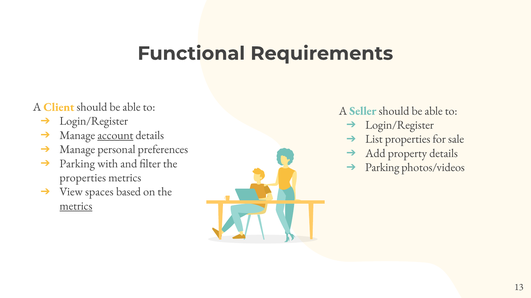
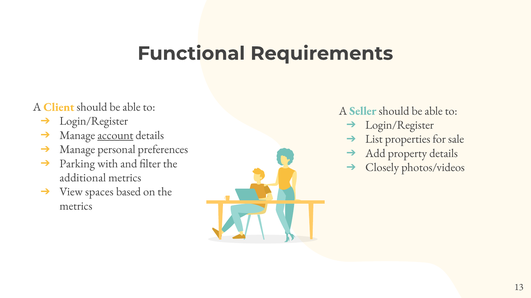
Parking at (382, 168): Parking -> Closely
properties at (83, 178): properties -> additional
metrics at (76, 206) underline: present -> none
